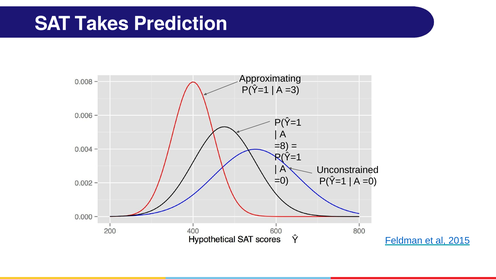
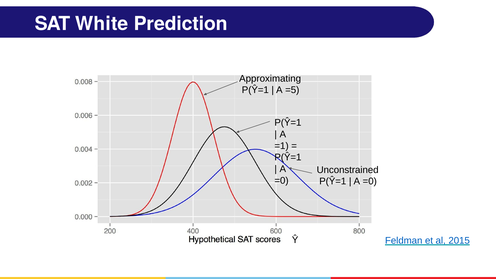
Takes: Takes -> White
=3: =3 -> =5
=8: =8 -> =1
